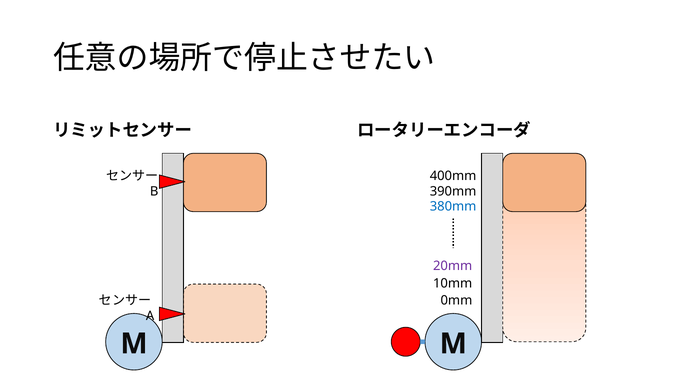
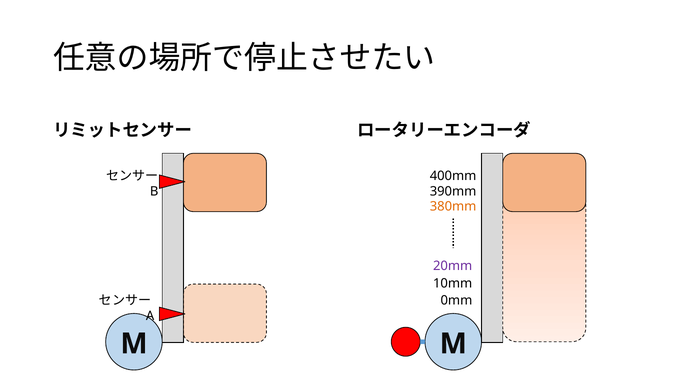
380mm colour: blue -> orange
